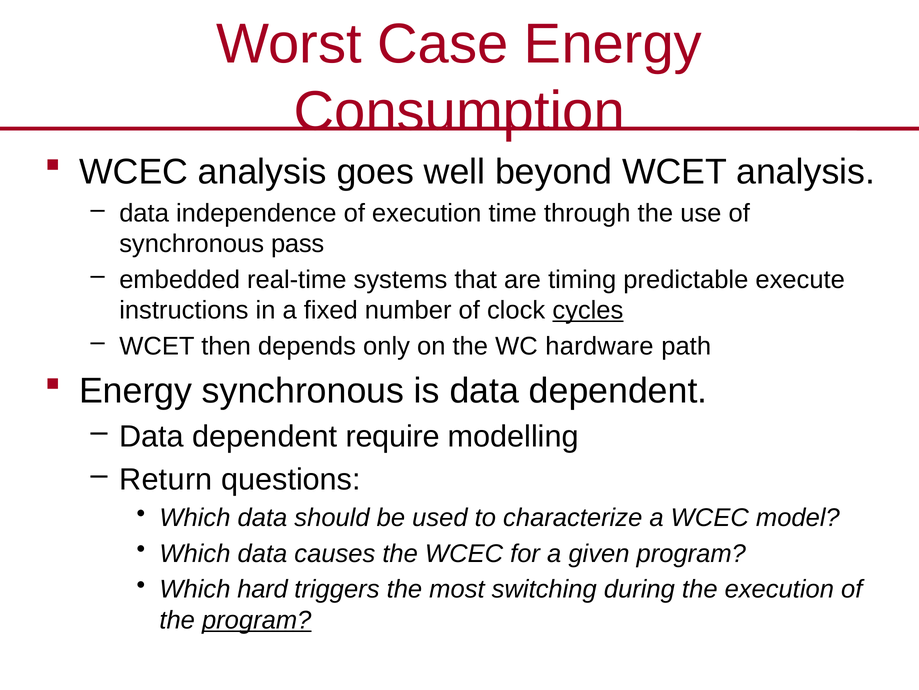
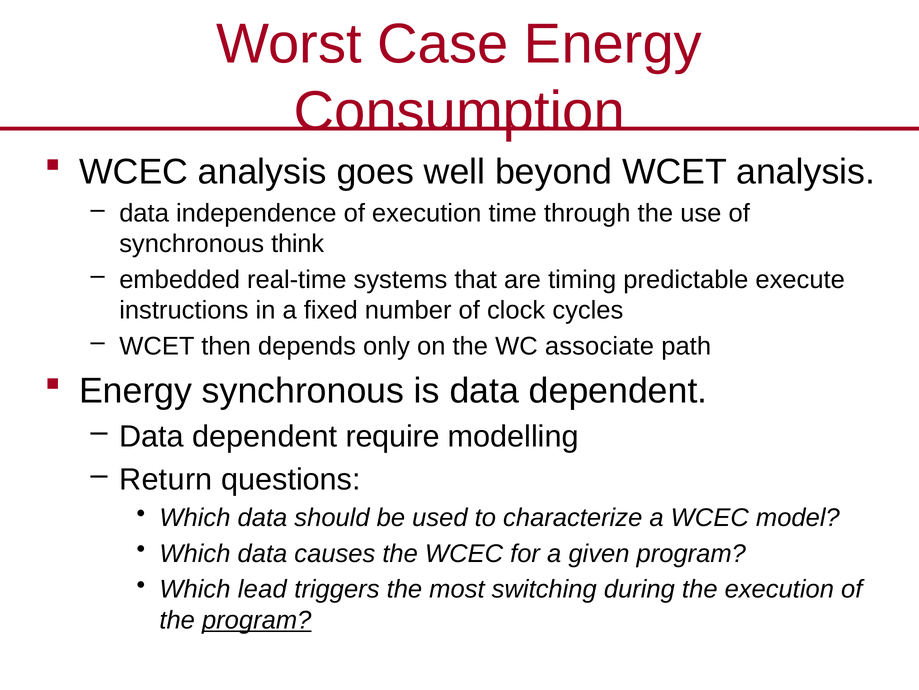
pass: pass -> think
cycles underline: present -> none
hardware: hardware -> associate
hard: hard -> lead
